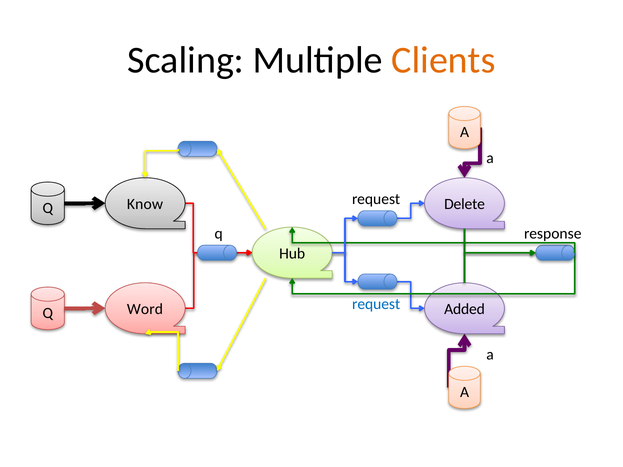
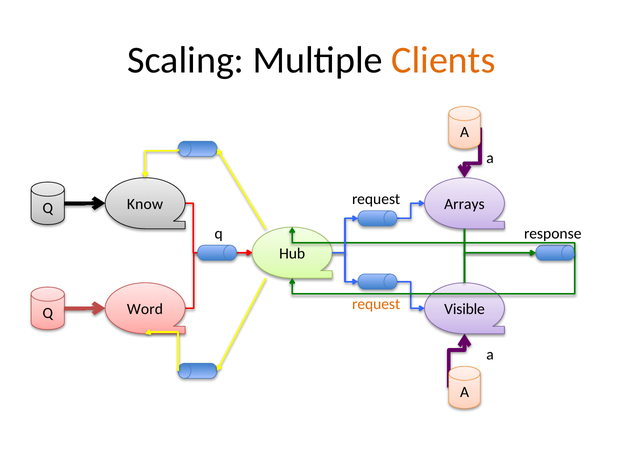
Delete: Delete -> Arrays
request at (376, 304) colour: blue -> orange
Added: Added -> Visible
